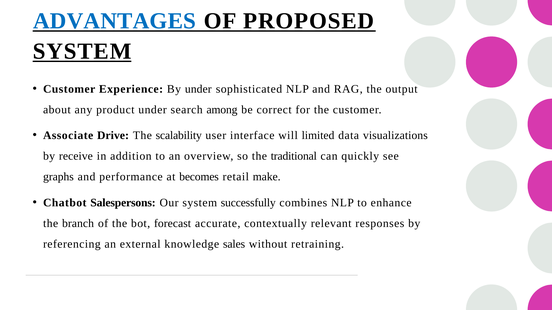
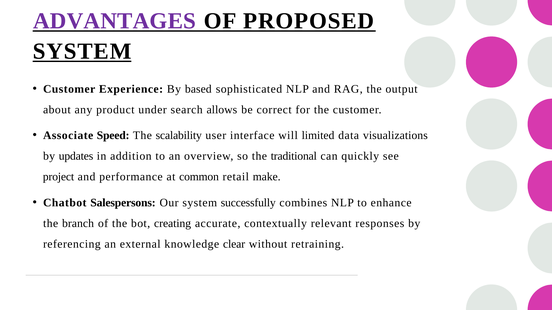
ADVANTAGES colour: blue -> purple
By under: under -> based
among: among -> allows
Drive: Drive -> Speed
receive: receive -> updates
graphs: graphs -> project
becomes: becomes -> common
forecast: forecast -> creating
sales: sales -> clear
